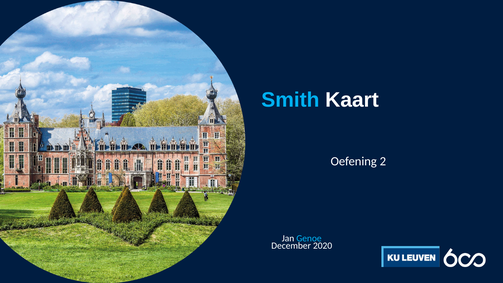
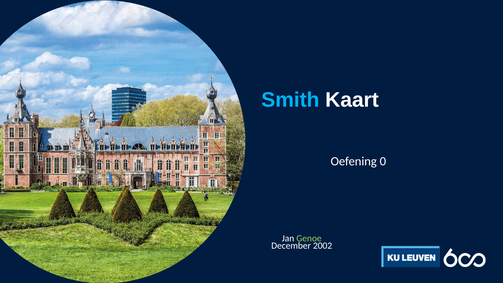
2: 2 -> 0
Genoe colour: light blue -> light green
2020: 2020 -> 2002
